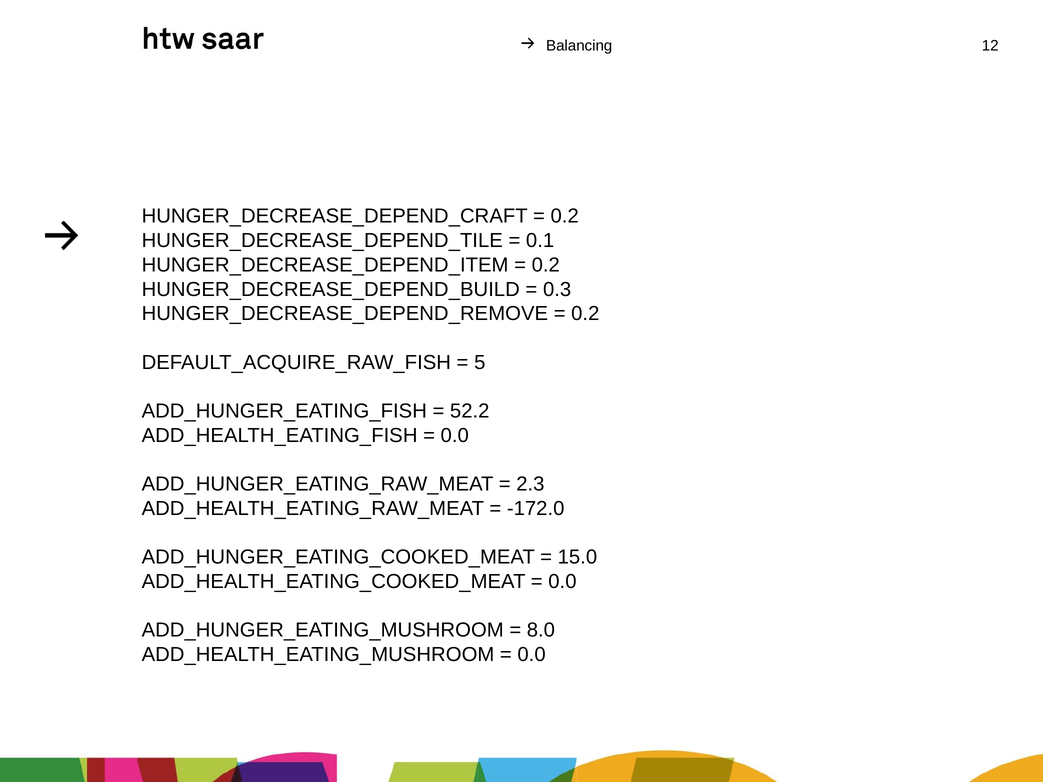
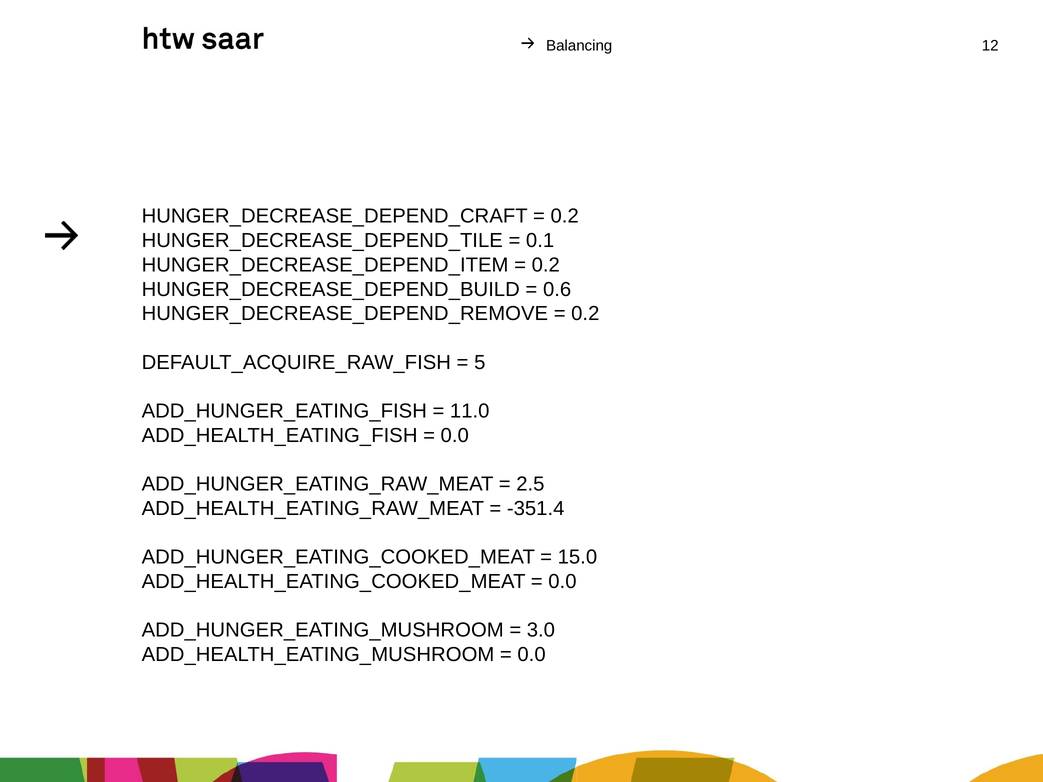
0.3: 0.3 -> 0.6
52.2: 52.2 -> 11.0
2.3: 2.3 -> 2.5
-172.0: -172.0 -> -351.4
8.0: 8.0 -> 3.0
